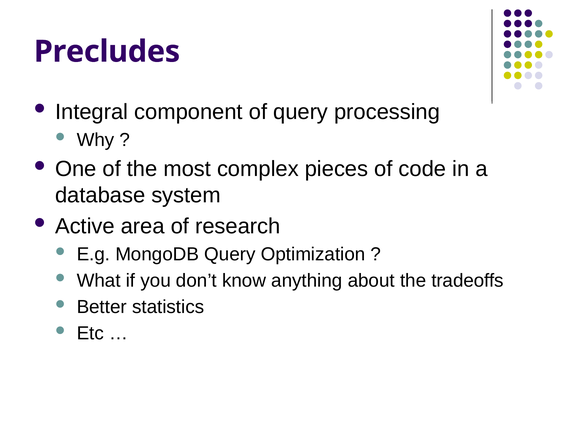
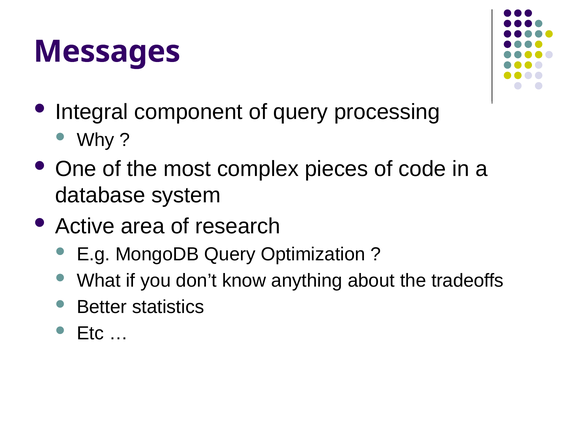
Precludes: Precludes -> Messages
